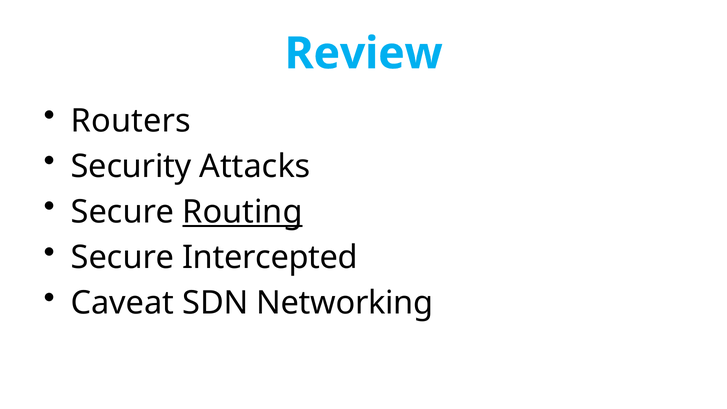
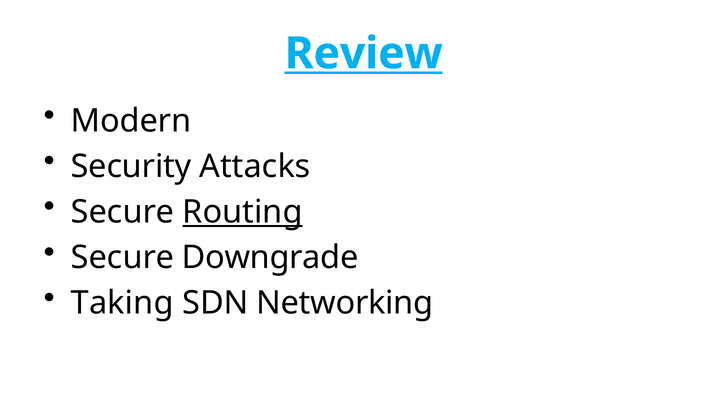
Review underline: none -> present
Routers: Routers -> Modern
Intercepted: Intercepted -> Downgrade
Caveat: Caveat -> Taking
